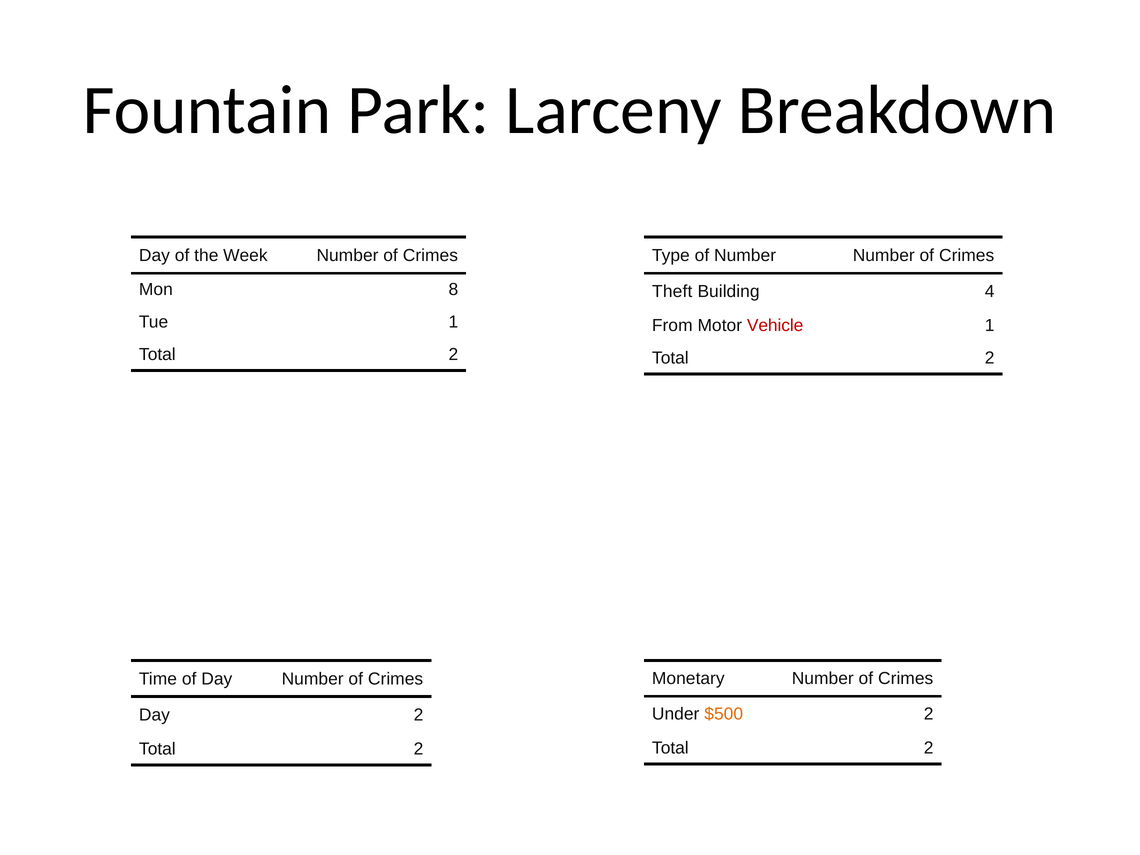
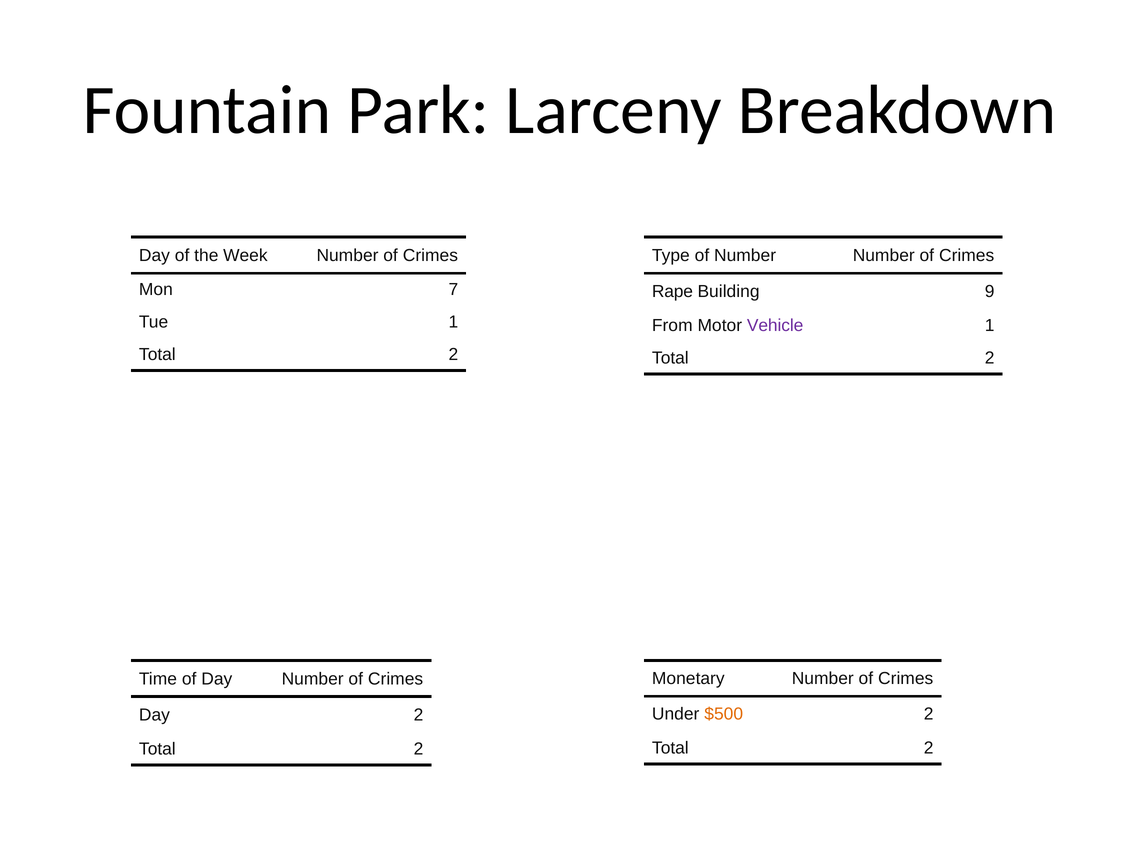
8: 8 -> 7
Theft: Theft -> Rape
4: 4 -> 9
Vehicle colour: red -> purple
